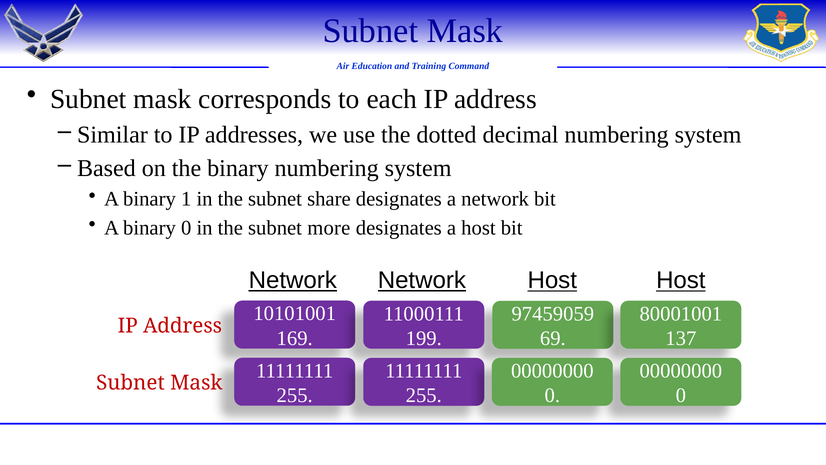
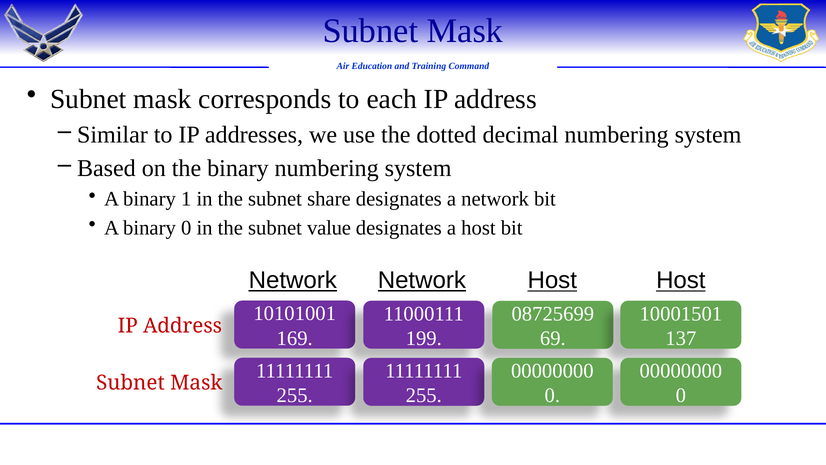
more: more -> value
80001001: 80001001 -> 10001501
97459059: 97459059 -> 08725699
